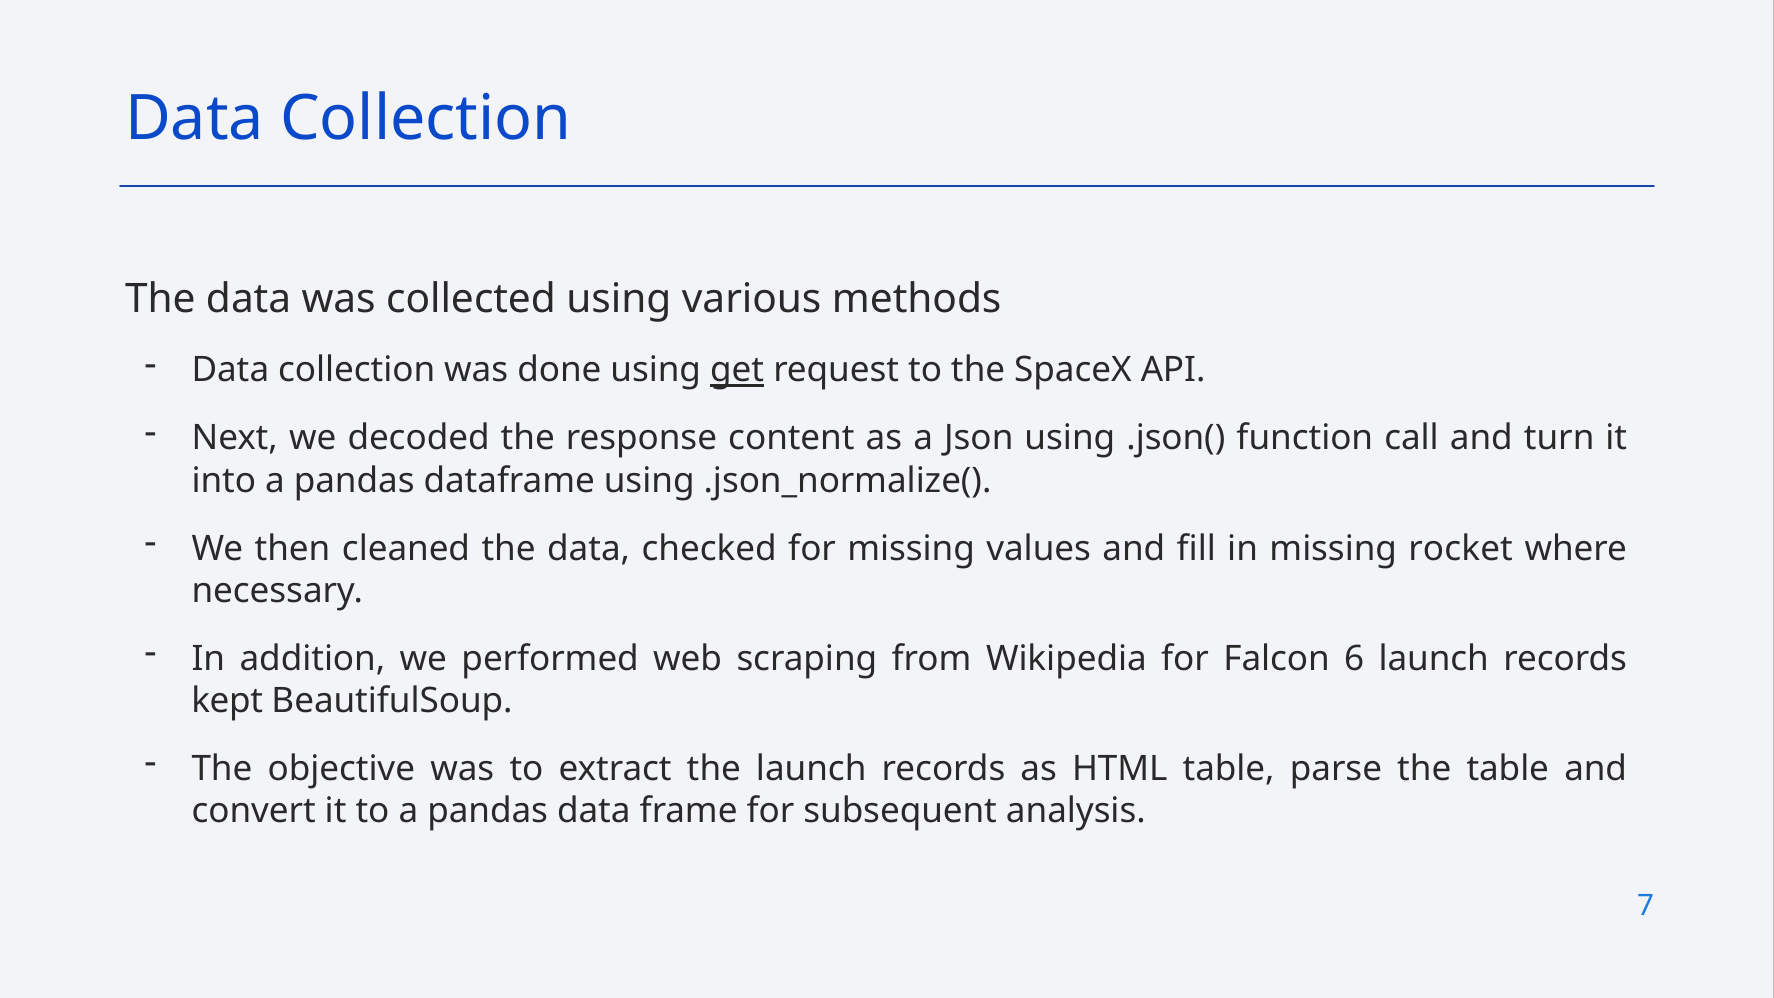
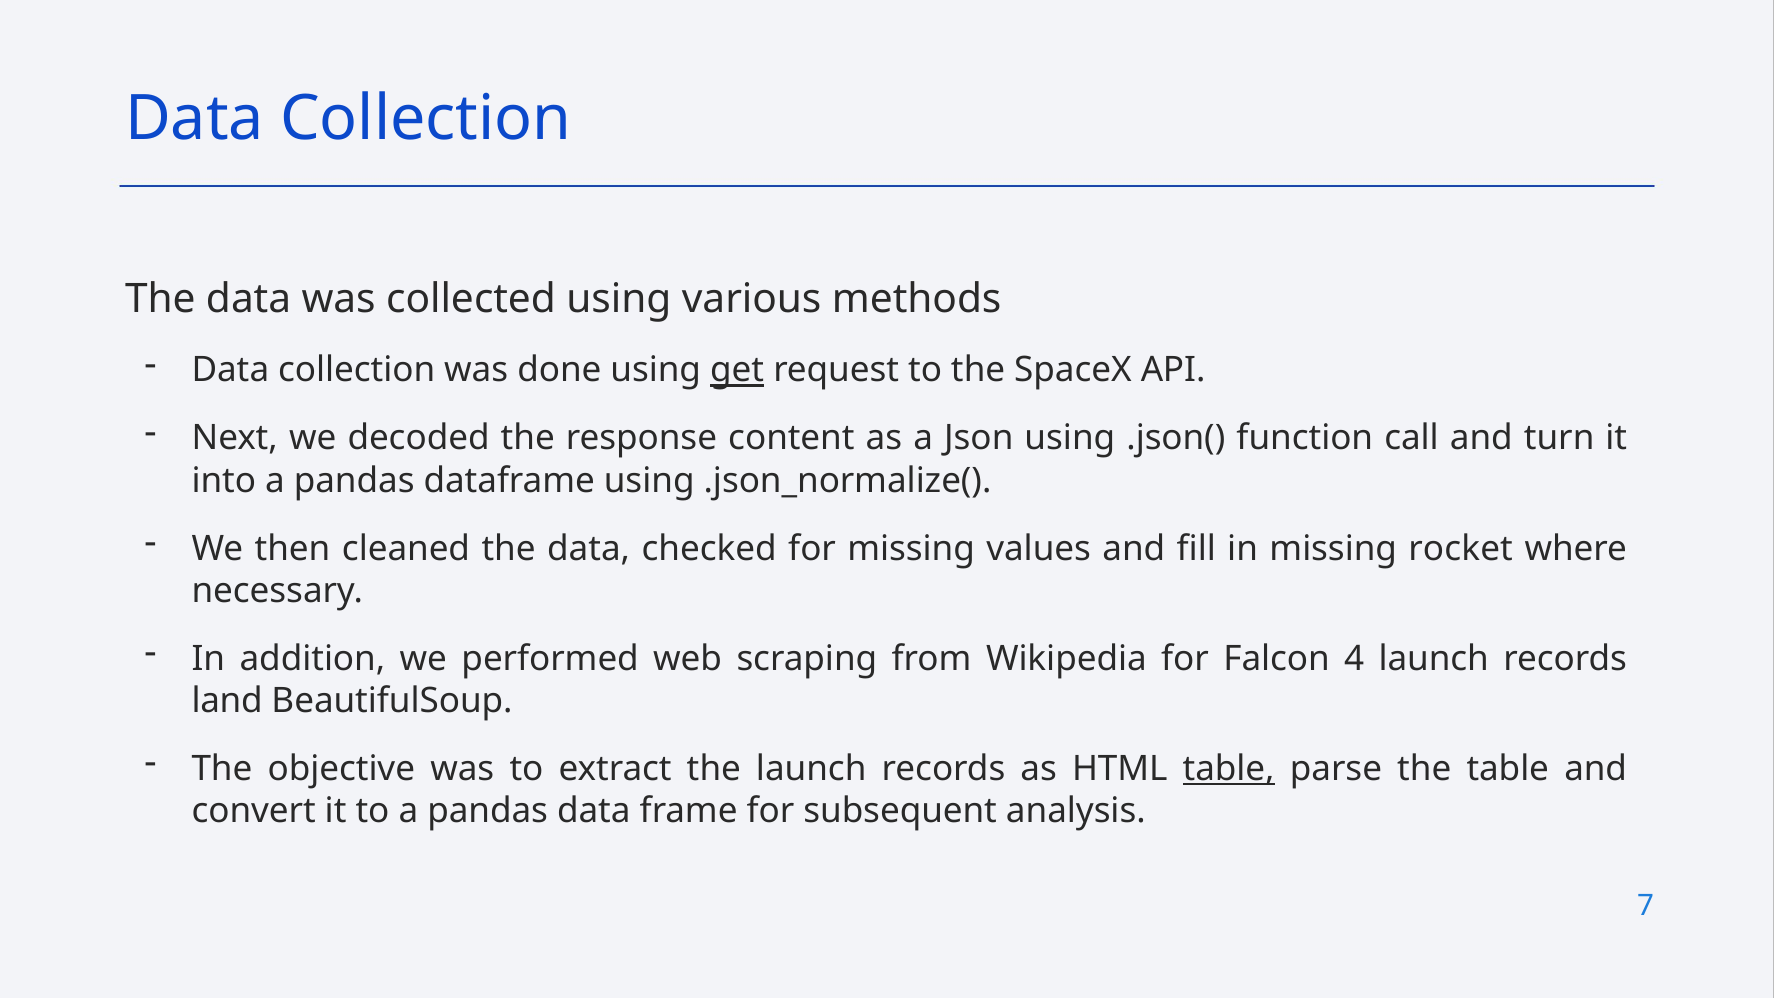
6: 6 -> 4
kept: kept -> land
table at (1229, 769) underline: none -> present
